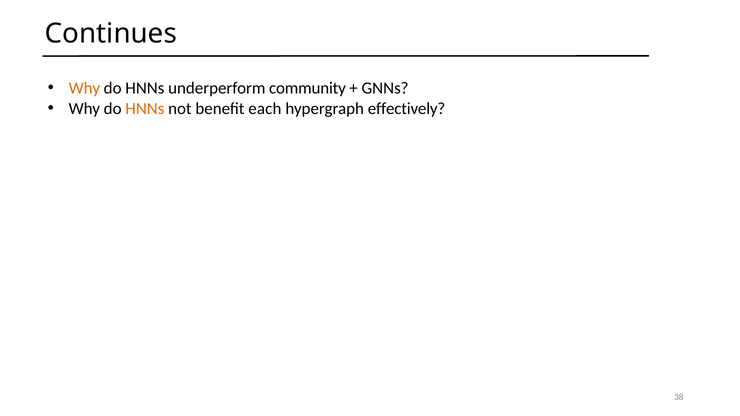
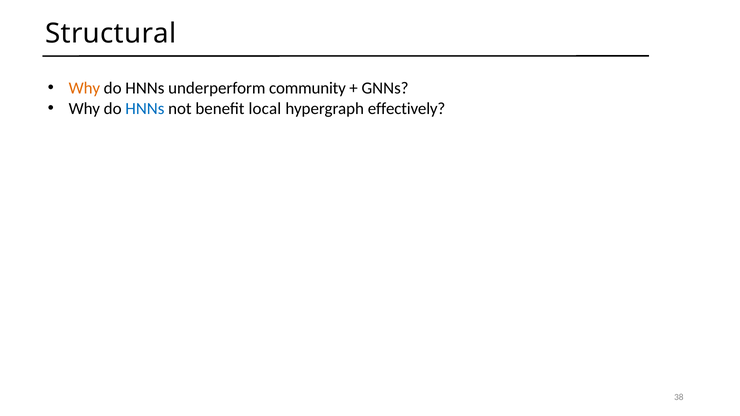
Continues: Continues -> Structural
HNNs at (145, 109) colour: orange -> blue
each: each -> local
